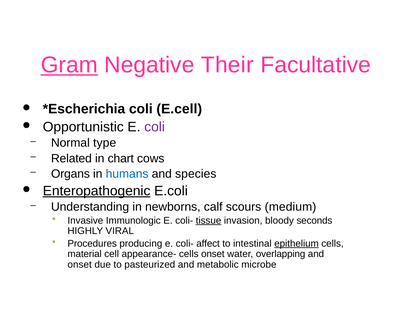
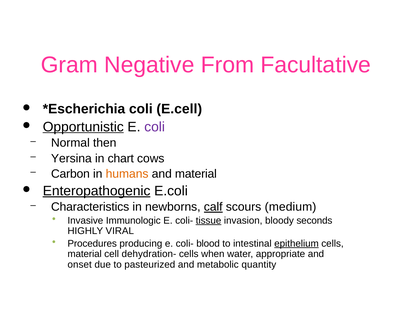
Gram underline: present -> none
Their: Their -> From
Opportunistic underline: none -> present
type: type -> then
Related: Related -> Yersina
Organs: Organs -> Carbon
humans colour: blue -> orange
and species: species -> material
Understanding: Understanding -> Characteristics
calf underline: none -> present
affect: affect -> blood
appearance-: appearance- -> dehydration-
cells onset: onset -> when
overlapping: overlapping -> appropriate
microbe: microbe -> quantity
